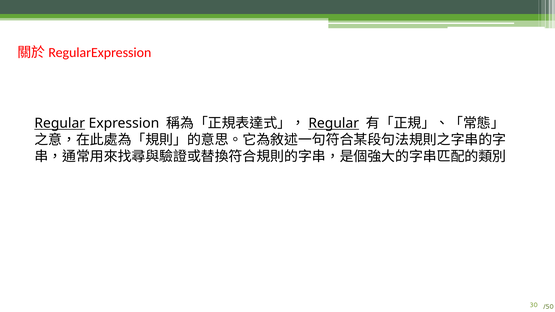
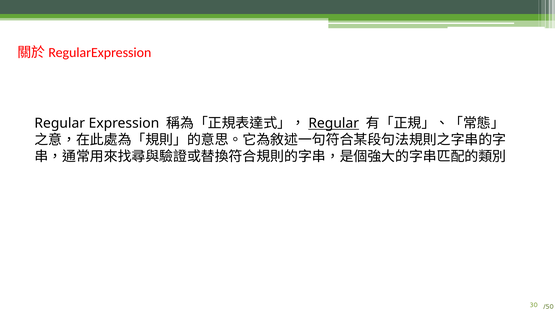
Regular at (60, 123) underline: present -> none
